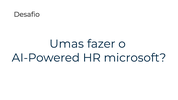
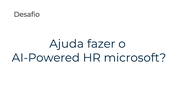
Umas: Umas -> Ajuda
